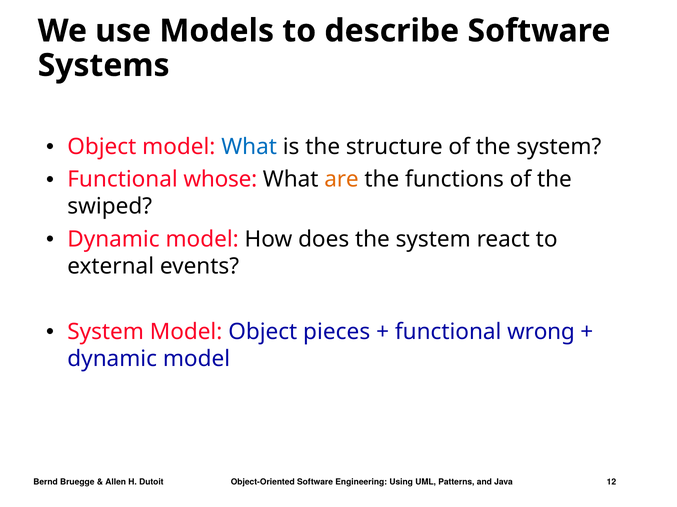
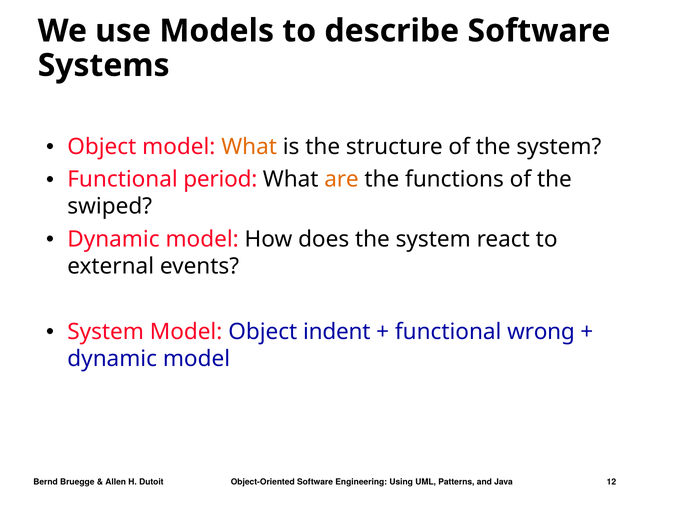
What at (249, 147) colour: blue -> orange
whose: whose -> period
pieces: pieces -> indent
